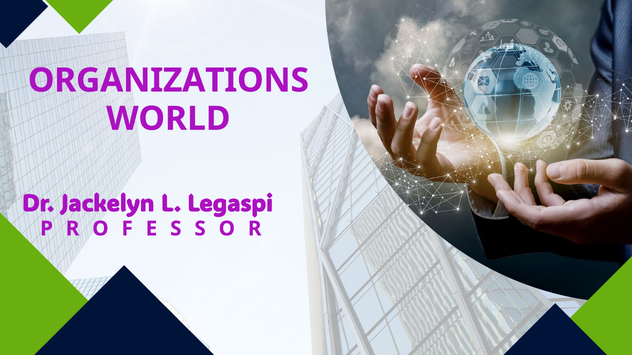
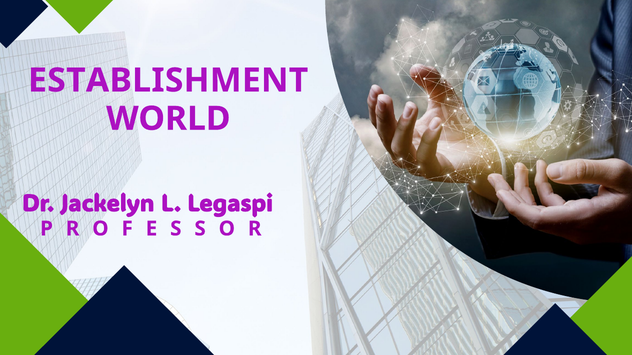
ORGANIZATIONS: ORGANIZATIONS -> ESTABLISHMENT
